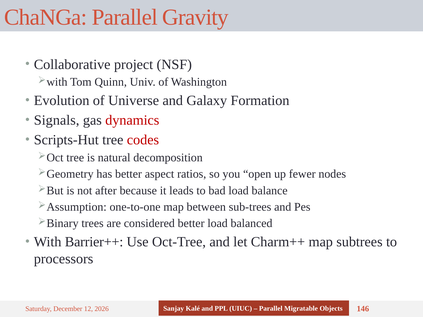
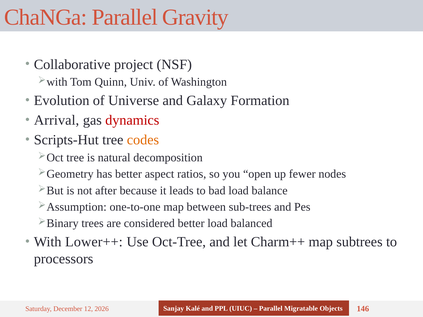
Signals: Signals -> Arrival
codes colour: red -> orange
Barrier++: Barrier++ -> Lower++
